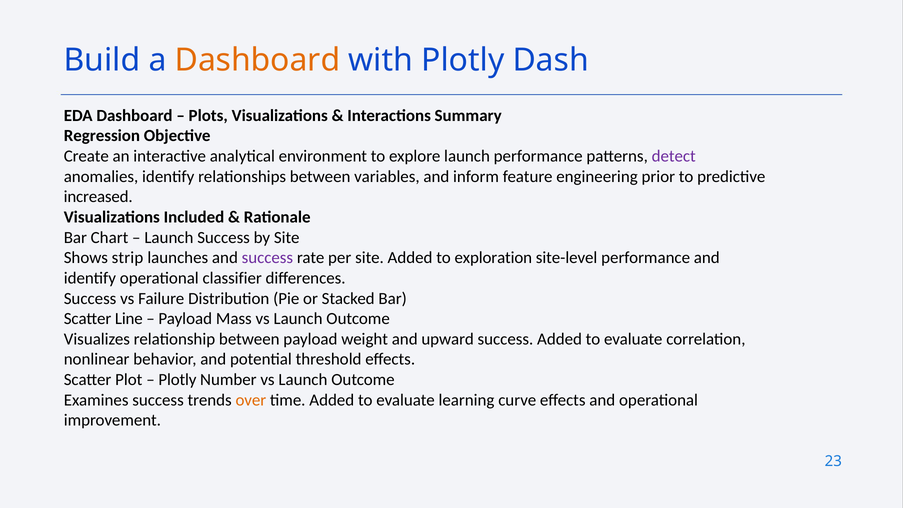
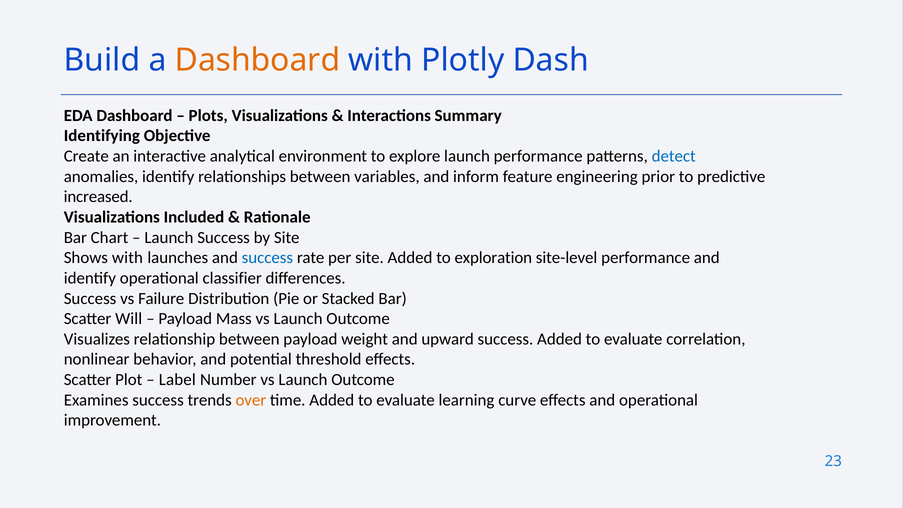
Regression: Regression -> Identifying
detect colour: purple -> blue
Shows strip: strip -> with
success at (267, 258) colour: purple -> blue
Line: Line -> Will
Plotly at (177, 380): Plotly -> Label
